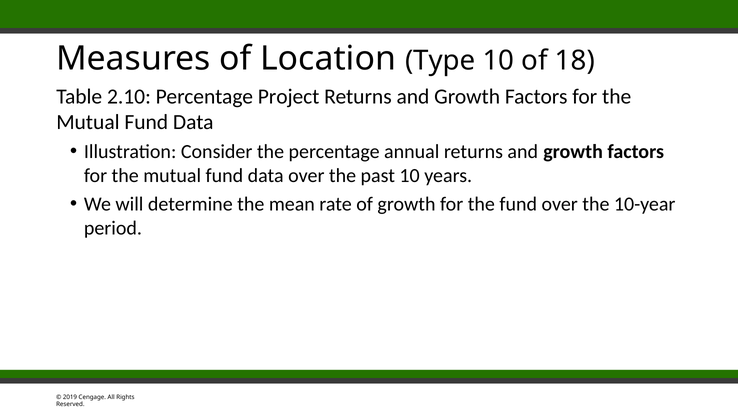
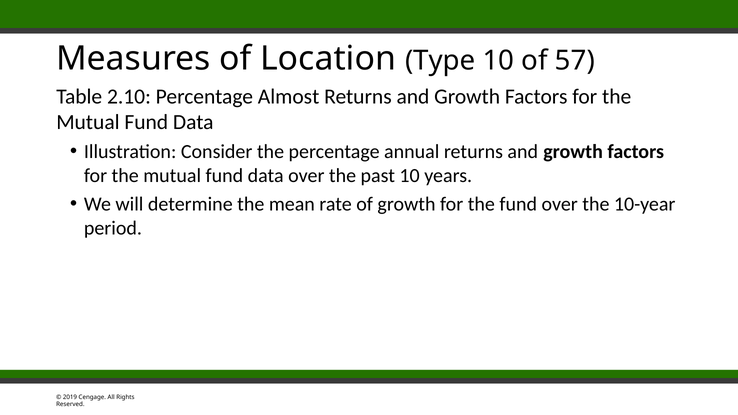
18: 18 -> 57
Project: Project -> Almost
